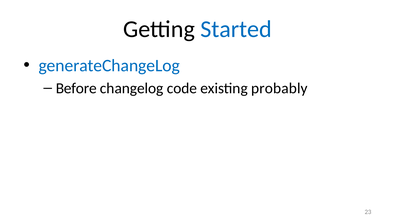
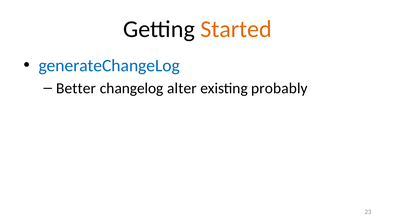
Started colour: blue -> orange
Before: Before -> Better
code: code -> alter
